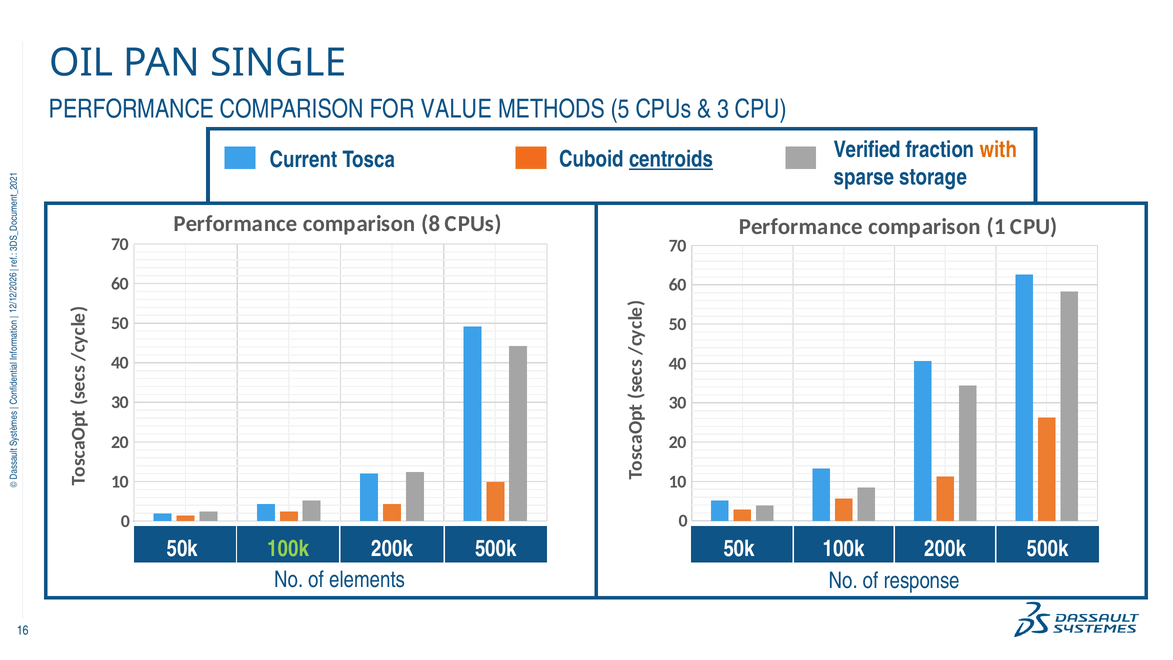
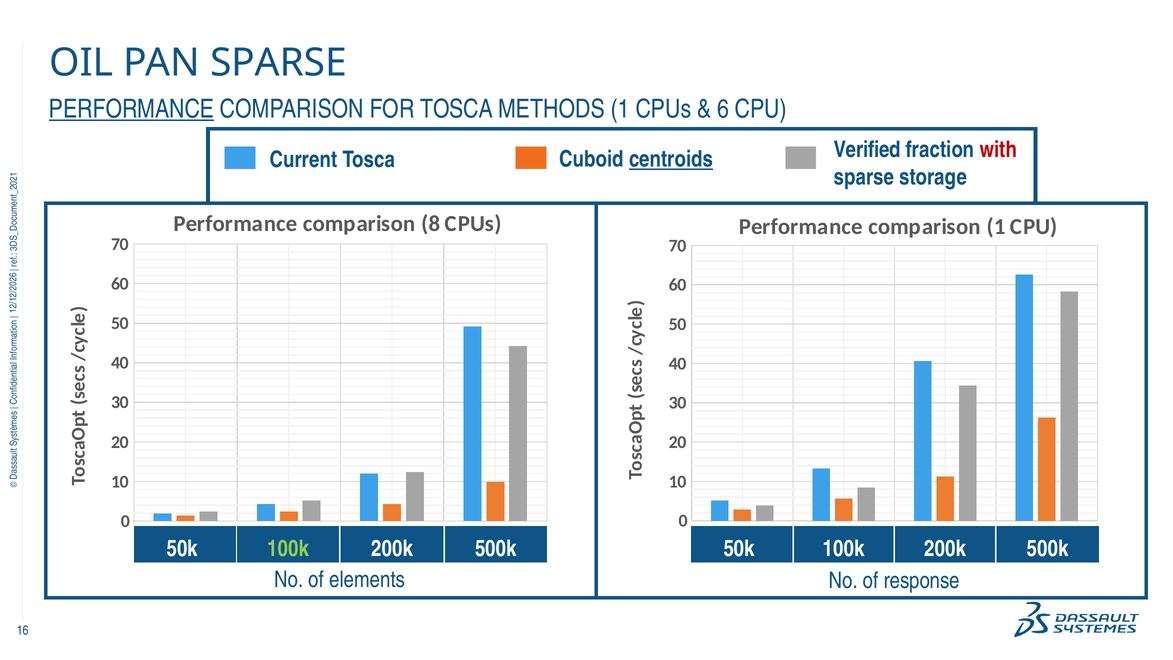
PAN SINGLE: SINGLE -> SPARSE
PERFORMANCE at (132, 109) underline: none -> present
FOR VALUE: VALUE -> TOSCA
METHODS 5: 5 -> 1
3 at (723, 109): 3 -> 6
with colour: orange -> red
